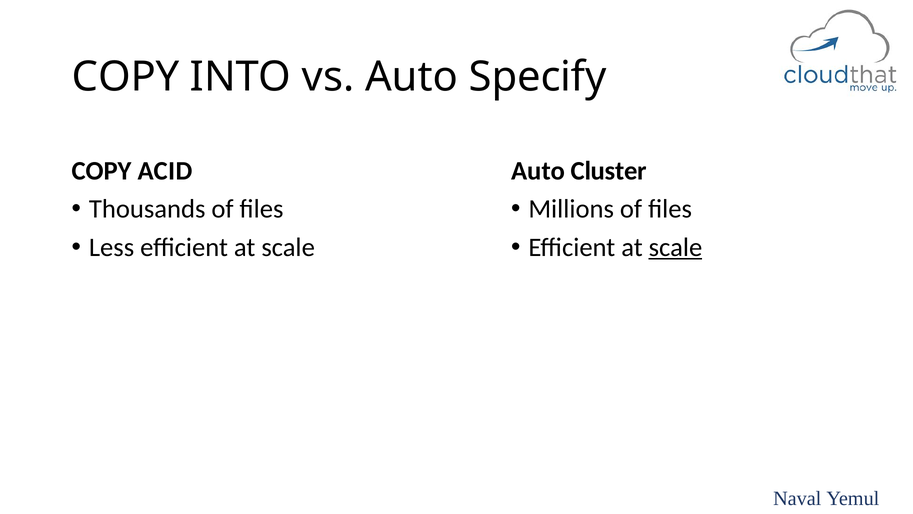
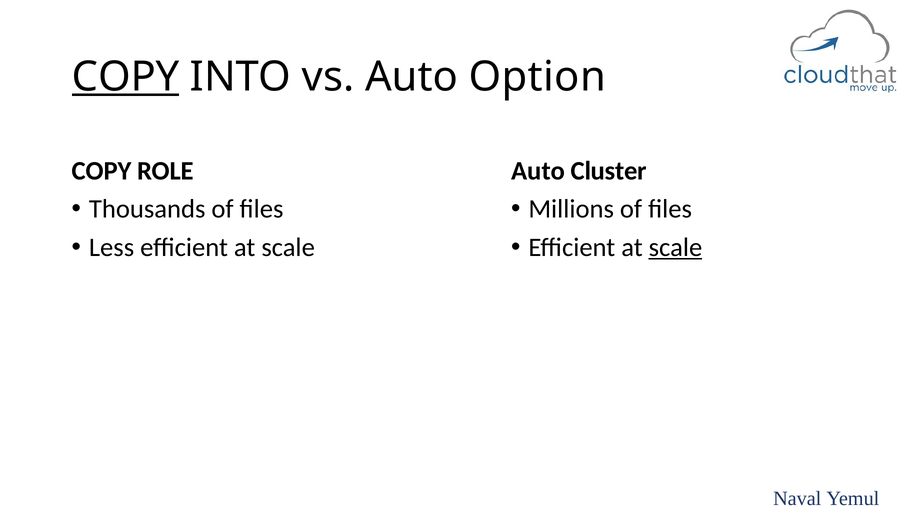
COPY at (126, 77) underline: none -> present
Specify: Specify -> Option
ACID: ACID -> ROLE
